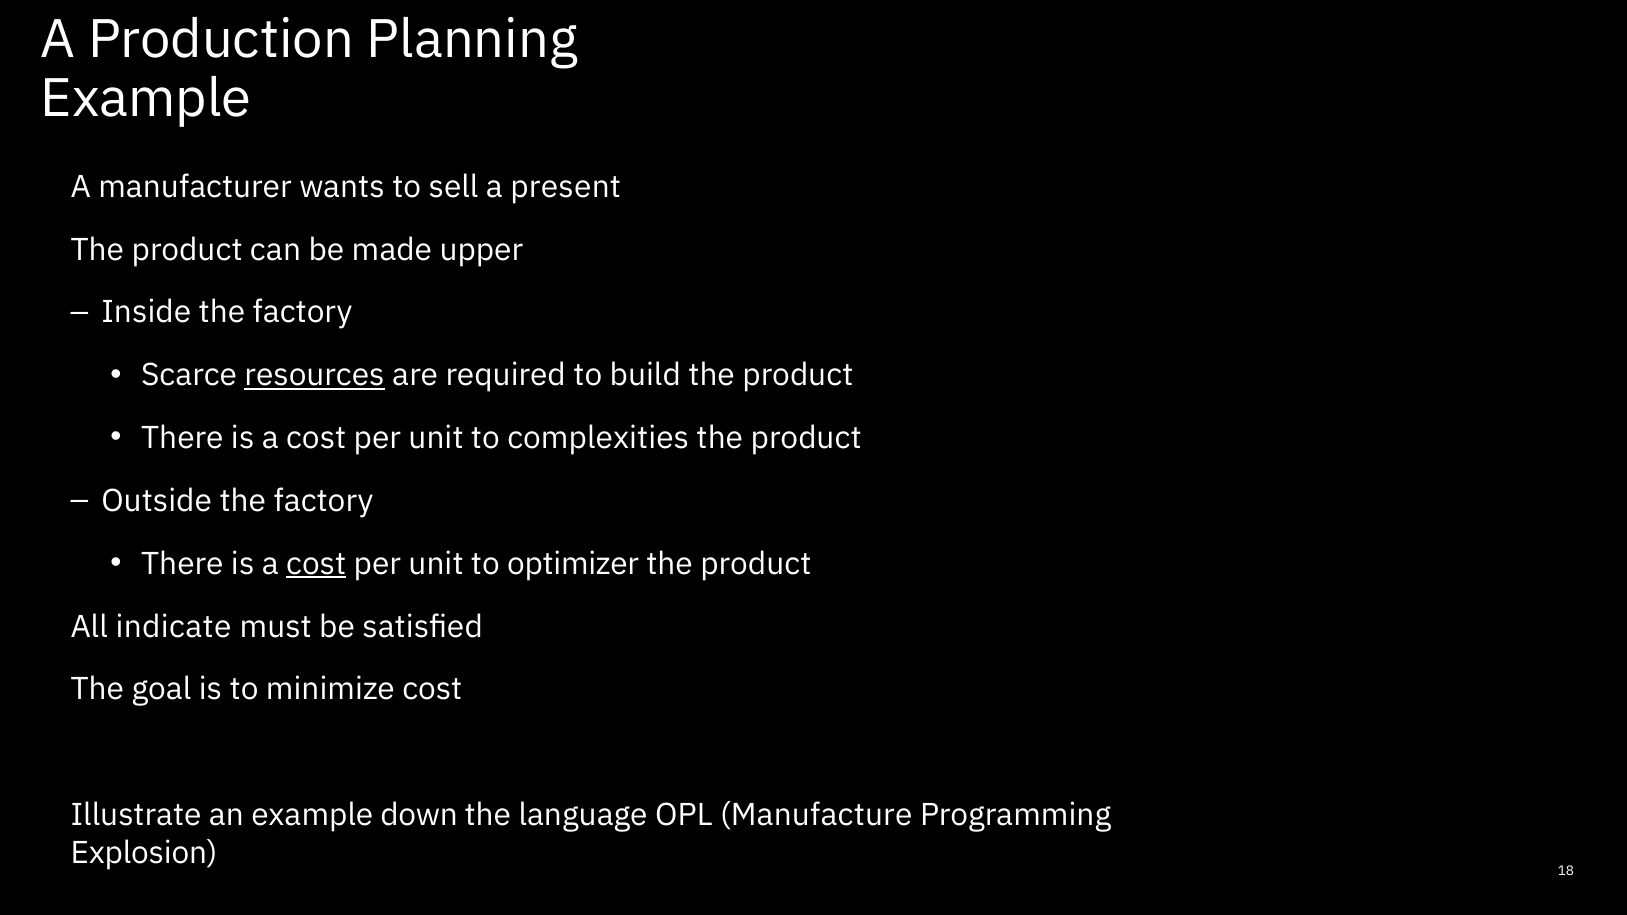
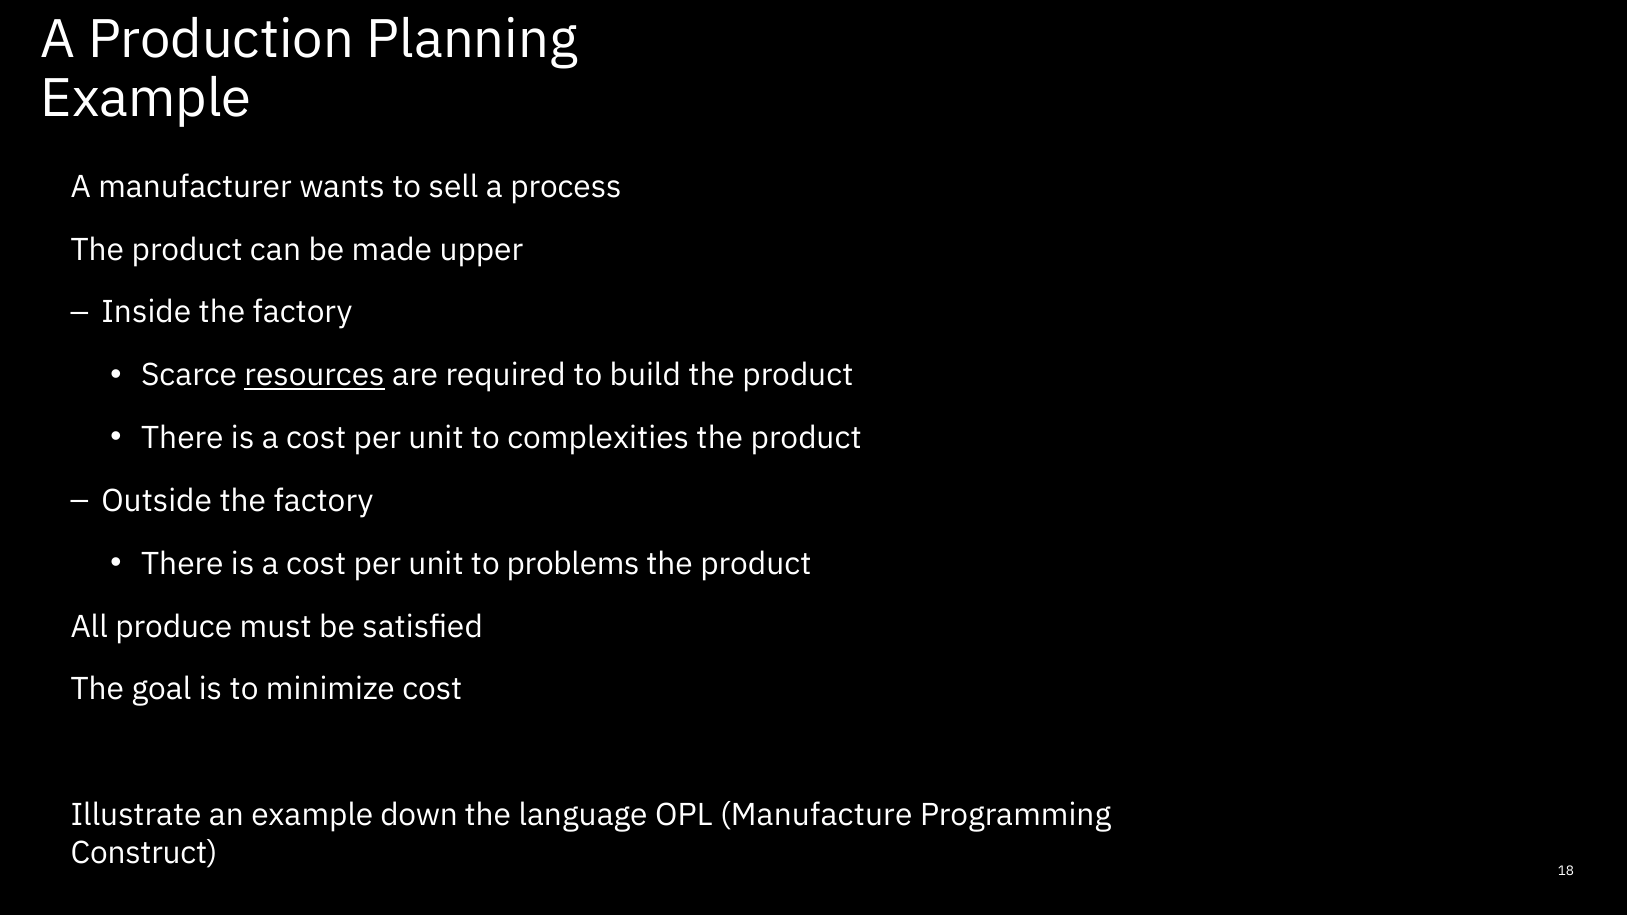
present: present -> process
cost at (316, 564) underline: present -> none
optimizer: optimizer -> problems
indicate: indicate -> produce
Explosion: Explosion -> Construct
